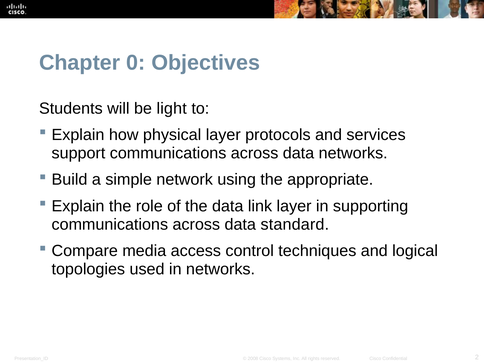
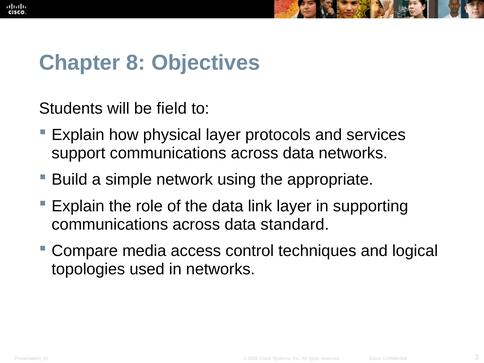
0: 0 -> 8
light: light -> field
